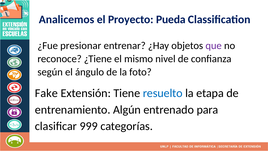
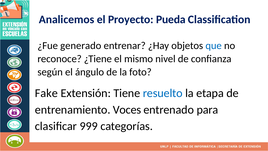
presionar: presionar -> generado
que colour: purple -> blue
Algún: Algún -> Voces
